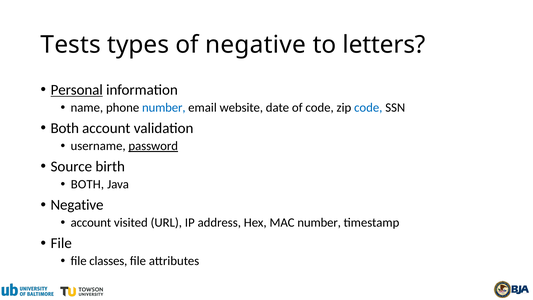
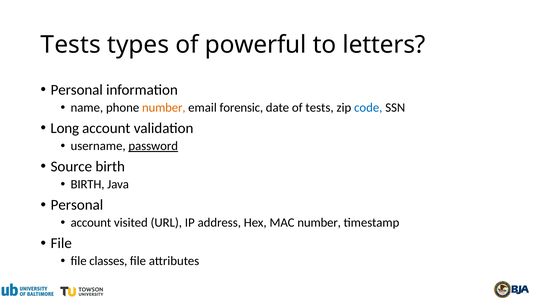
of negative: negative -> powerful
Personal at (77, 90) underline: present -> none
number at (164, 108) colour: blue -> orange
website: website -> forensic
of code: code -> tests
Both at (65, 128): Both -> Long
BOTH at (87, 184): BOTH -> BIRTH
Negative at (77, 205): Negative -> Personal
